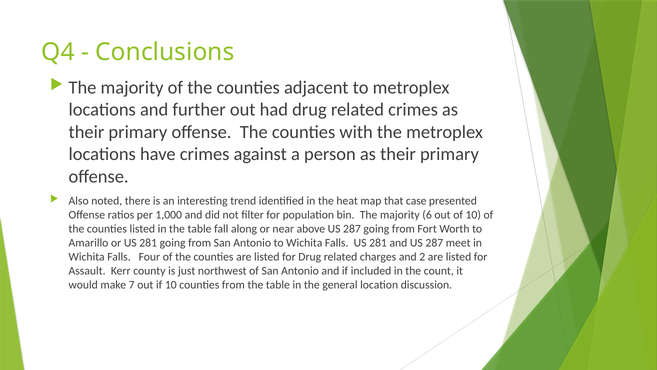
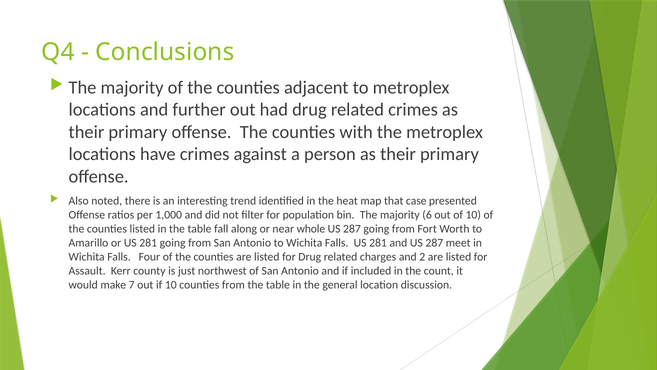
above: above -> whole
